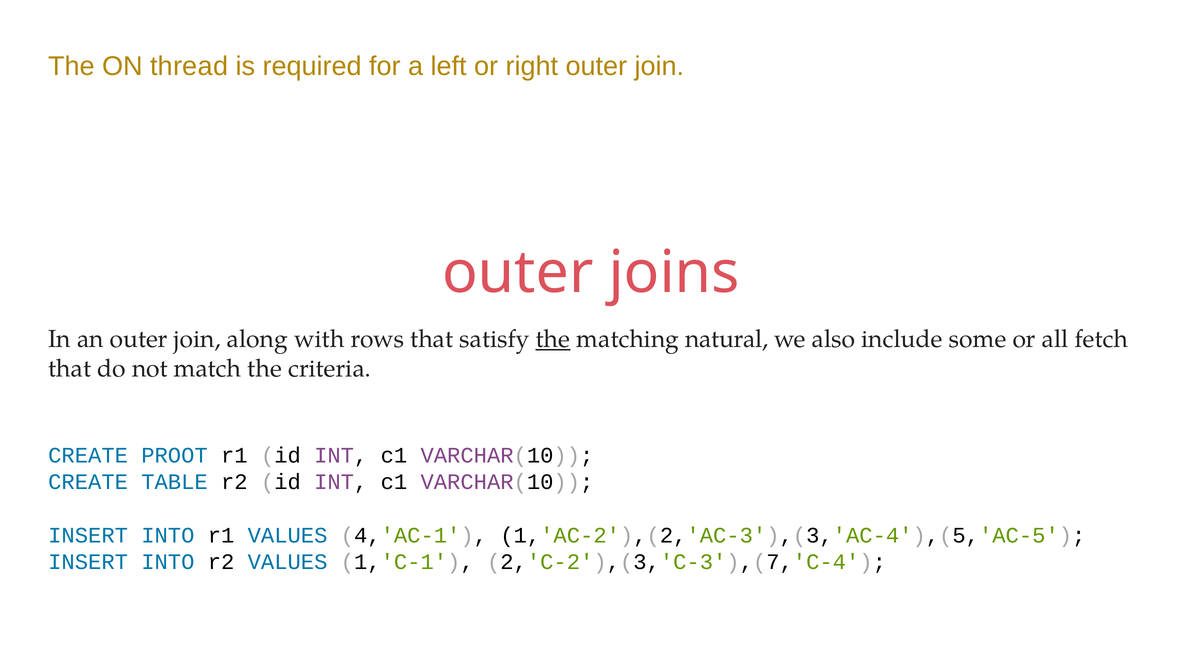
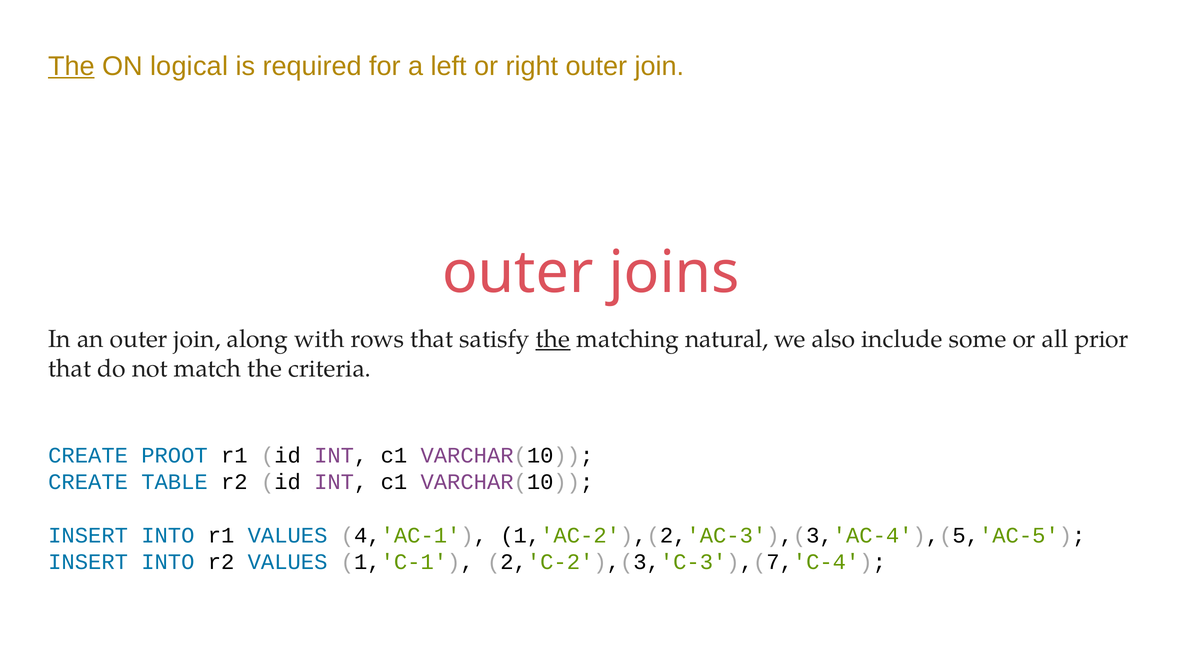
The at (71, 66) underline: none -> present
thread: thread -> logical
fetch: fetch -> prior
